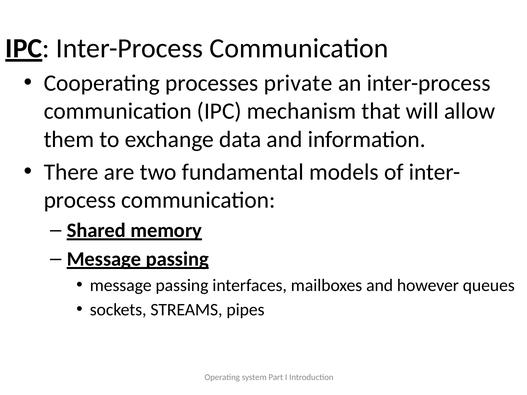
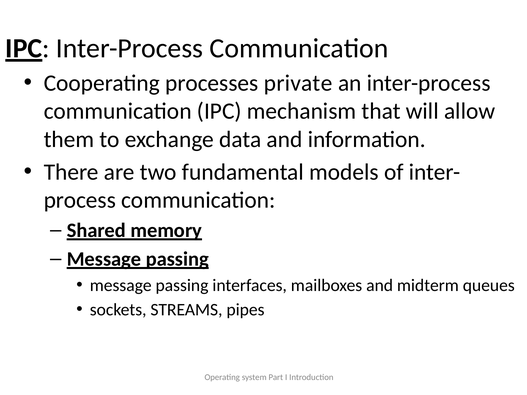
however: however -> midterm
